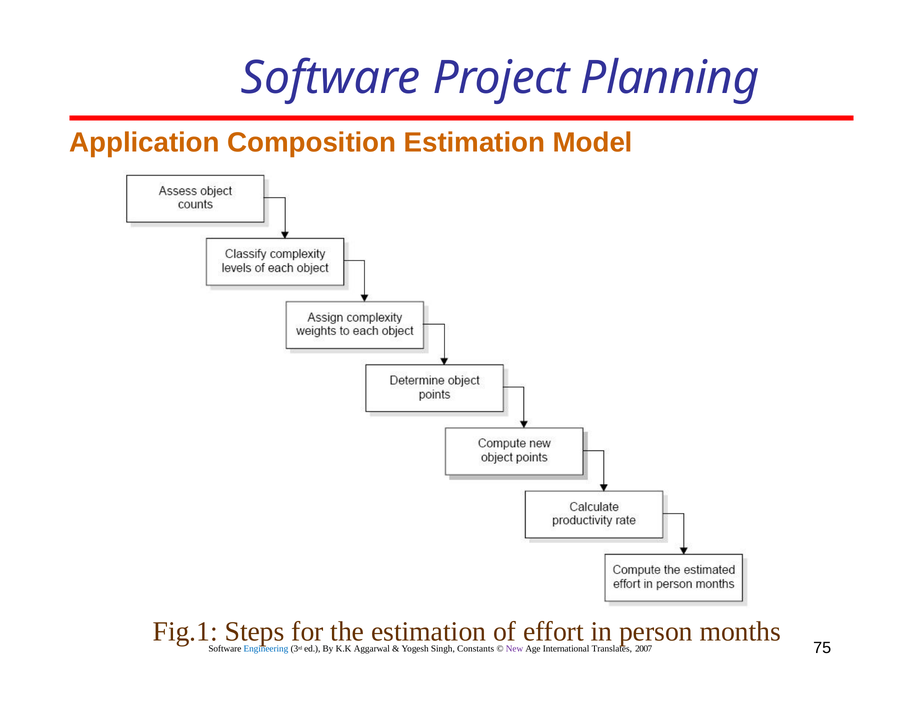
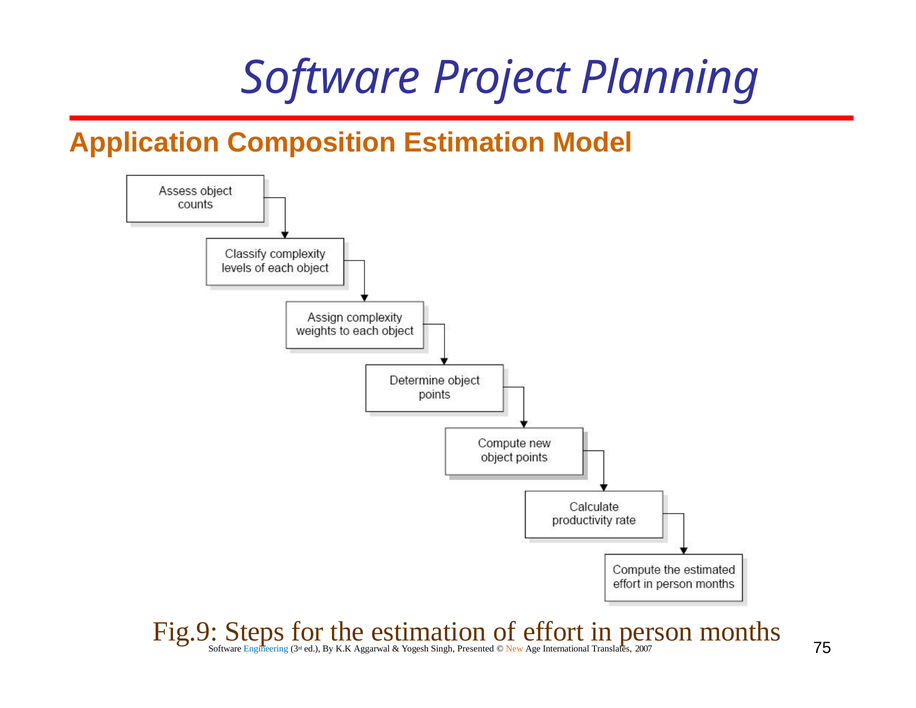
Fig.1: Fig.1 -> Fig.9
Constants: Constants -> Presented
New colour: purple -> orange
